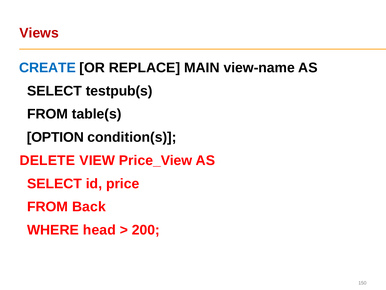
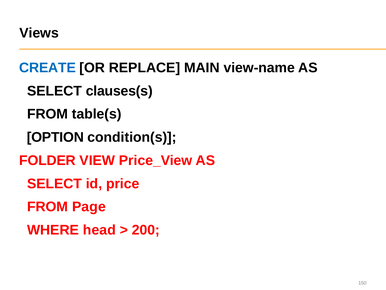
Views colour: red -> black
testpub(s: testpub(s -> clauses(s
DELETE: DELETE -> FOLDER
Back: Back -> Page
